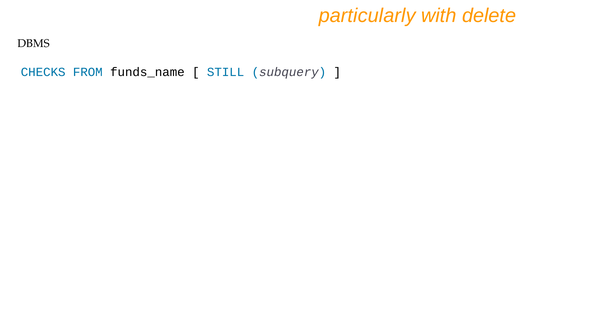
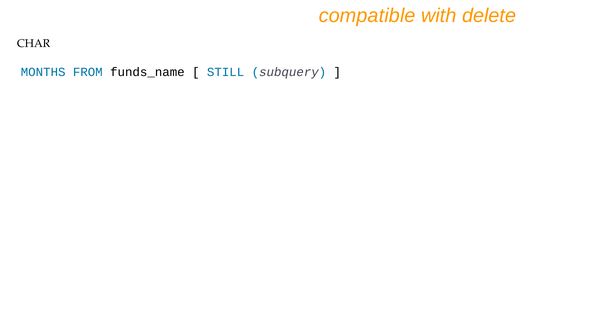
particularly: particularly -> compatible
DBMS: DBMS -> CHAR
CHECKS: CHECKS -> MONTHS
